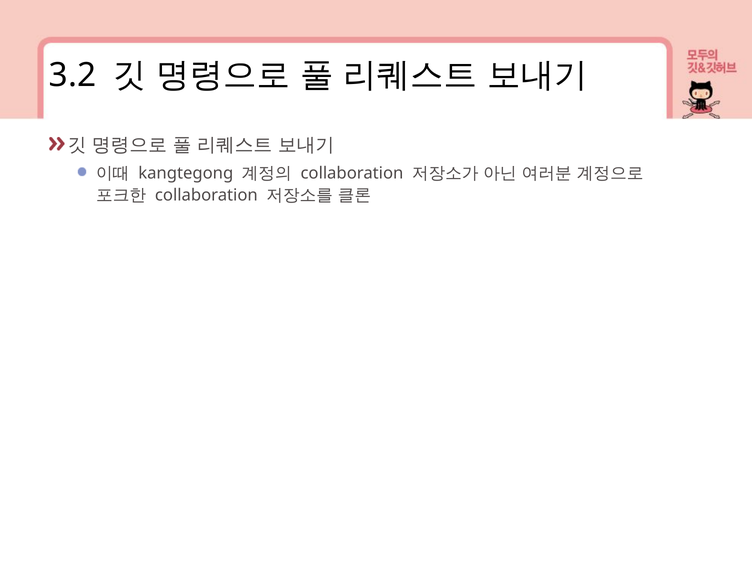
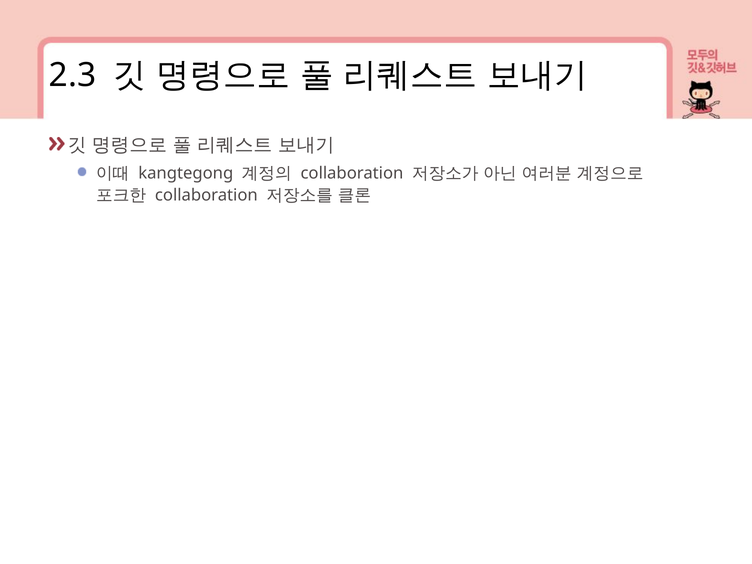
3.2: 3.2 -> 2.3
